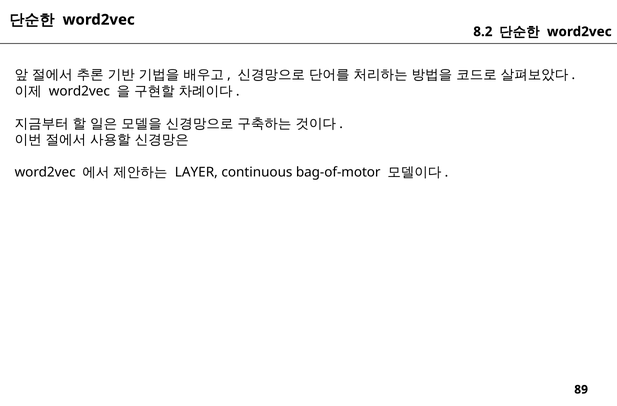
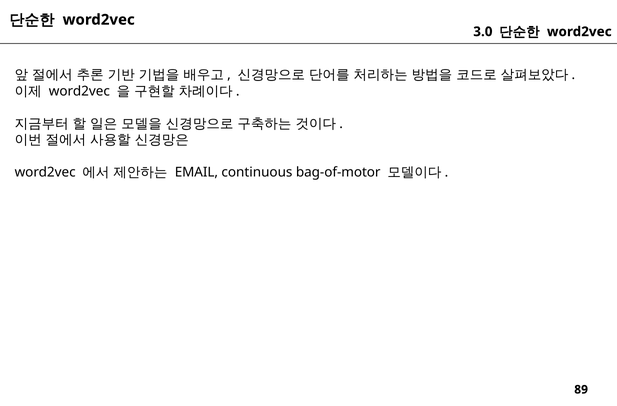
8.2: 8.2 -> 3.0
LAYER: LAYER -> EMAIL
